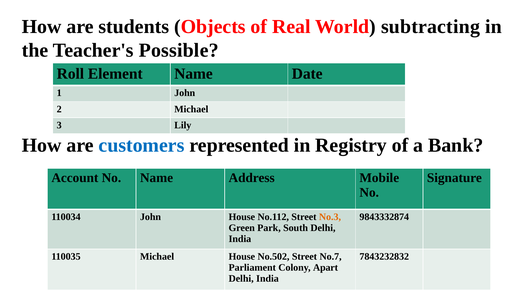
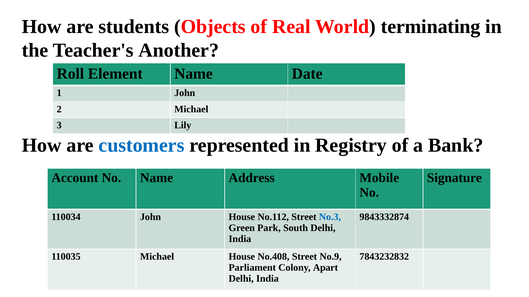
subtracting: subtracting -> terminating
Possible: Possible -> Another
No.3 colour: orange -> blue
No.502: No.502 -> No.408
No.7: No.7 -> No.9
